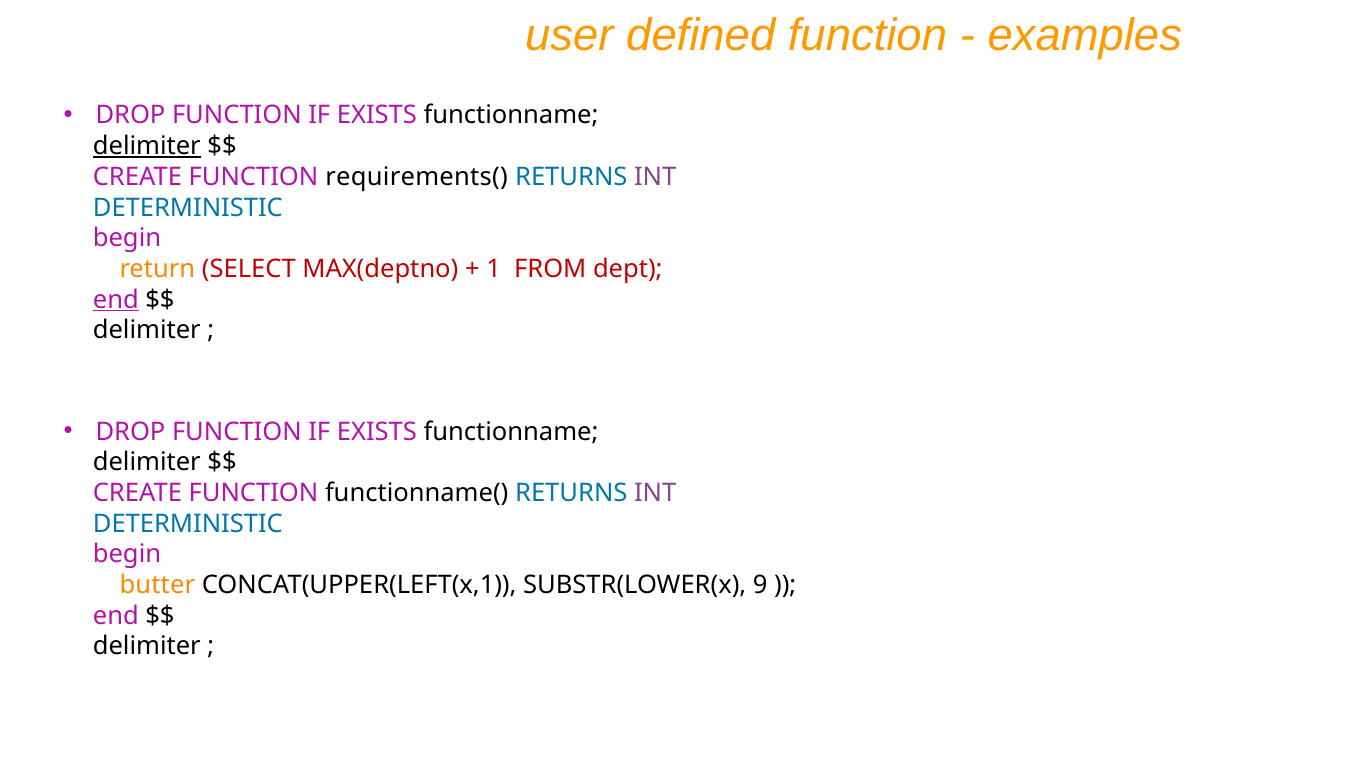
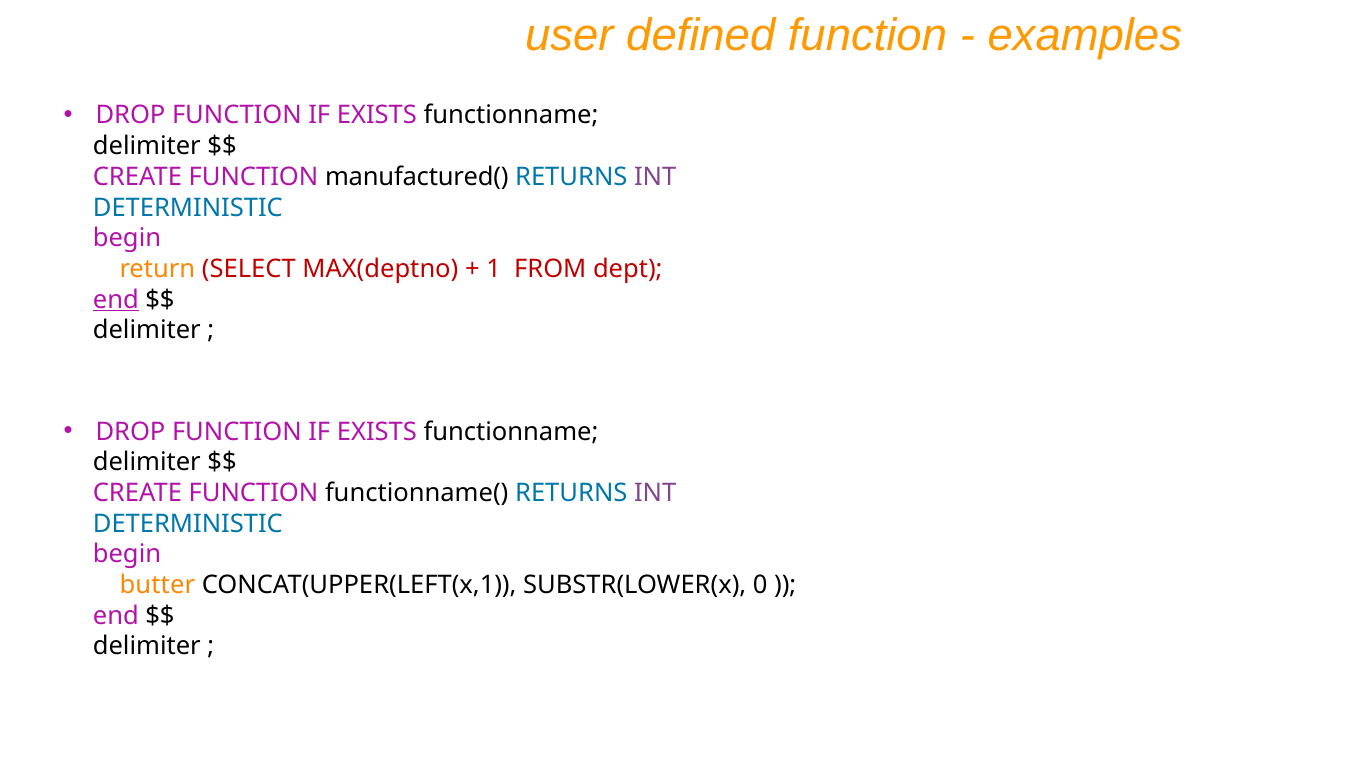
delimiter at (147, 146) underline: present -> none
requirements(: requirements( -> manufactured(
9: 9 -> 0
